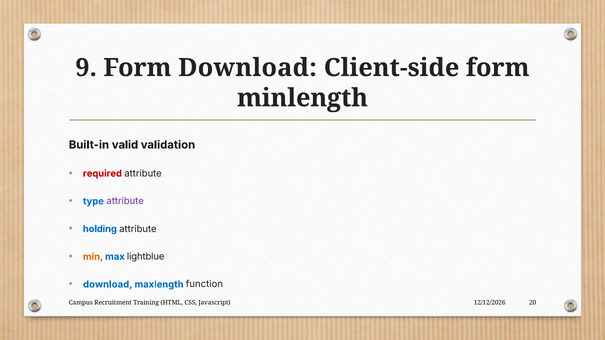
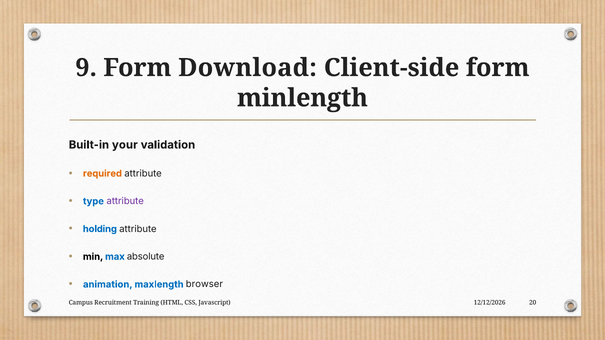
valid: valid -> your
required colour: red -> orange
min colour: orange -> black
lightblue: lightblue -> absolute
download at (108, 285): download -> animation
function: function -> browser
